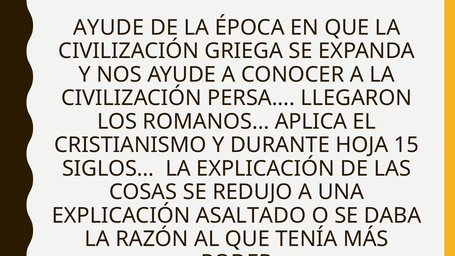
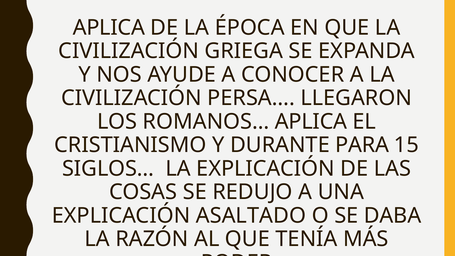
AYUDE at (109, 28): AYUDE -> APLICA
HOJA: HOJA -> PARA
